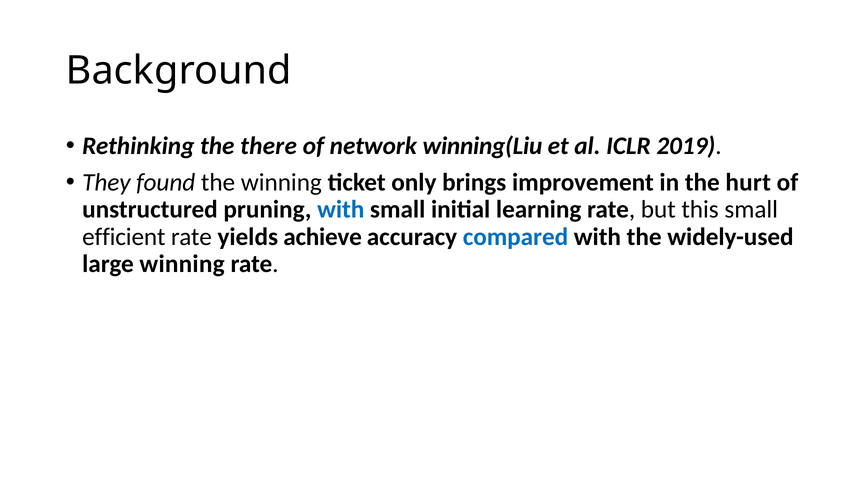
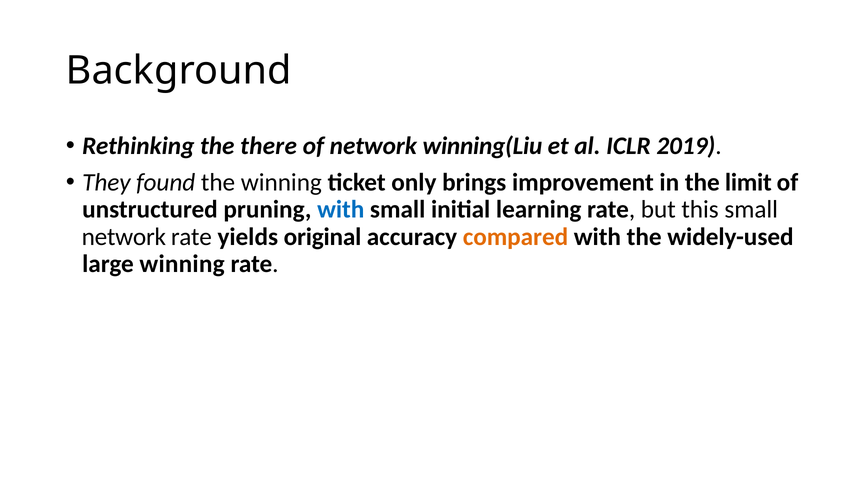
hurt: hurt -> limit
efficient at (124, 237): efficient -> network
achieve: achieve -> original
compared colour: blue -> orange
